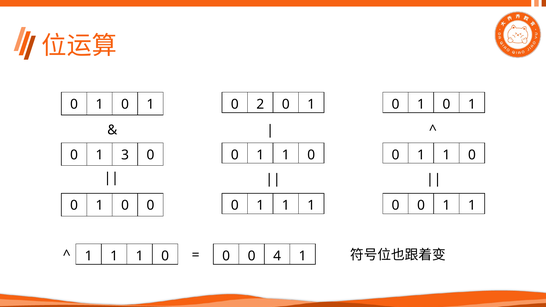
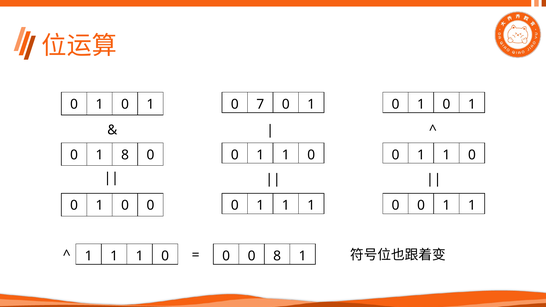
2: 2 -> 7
1 3: 3 -> 8
0 4: 4 -> 8
